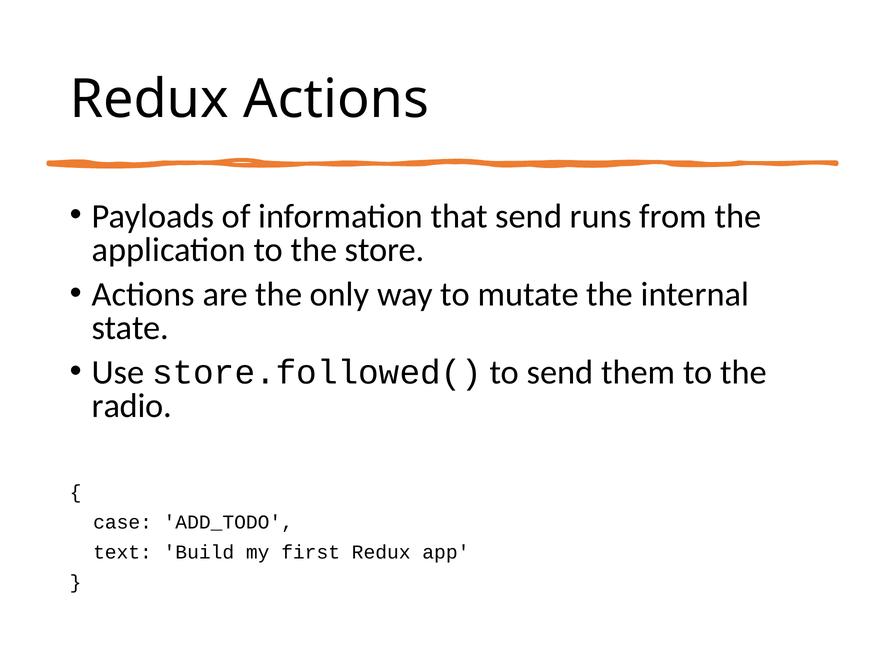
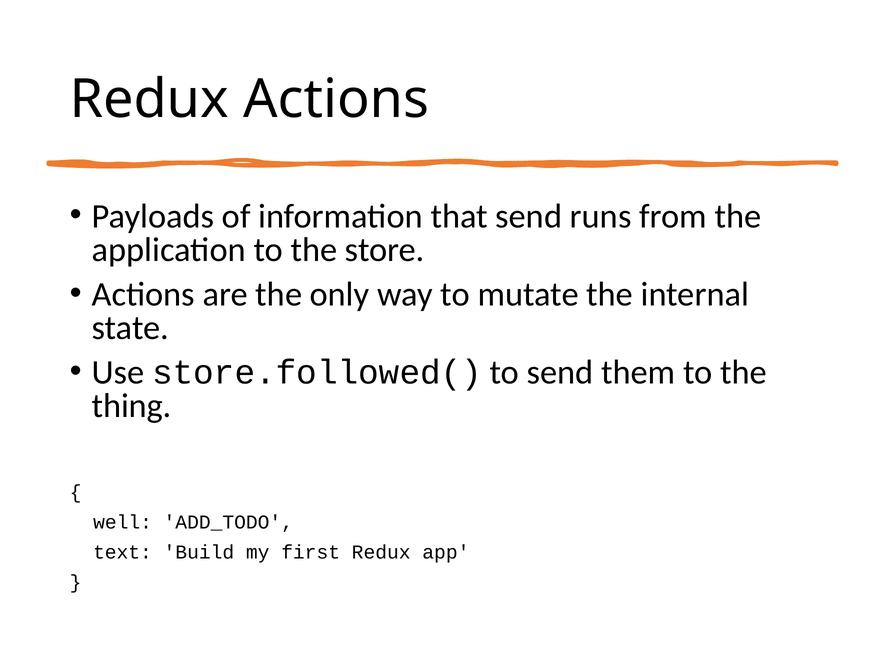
radio: radio -> thing
case: case -> well
